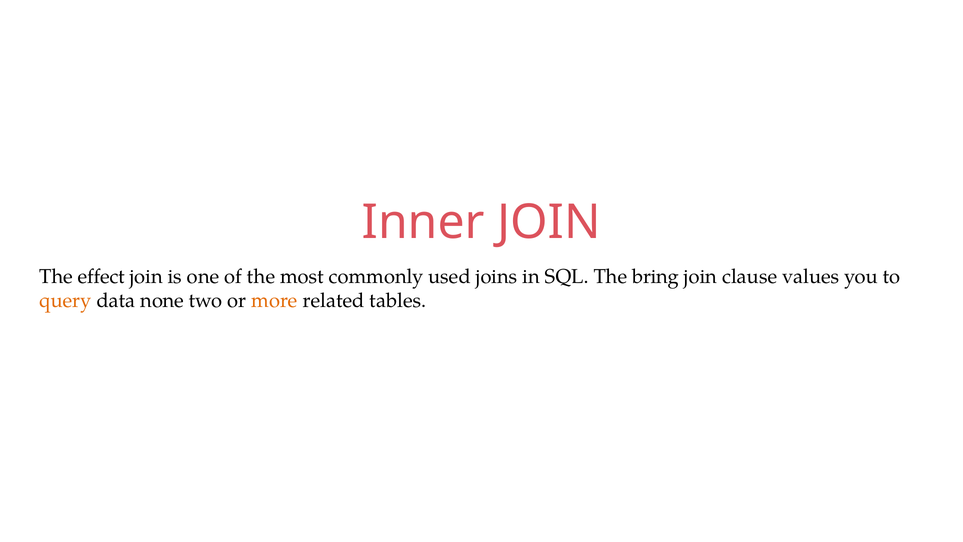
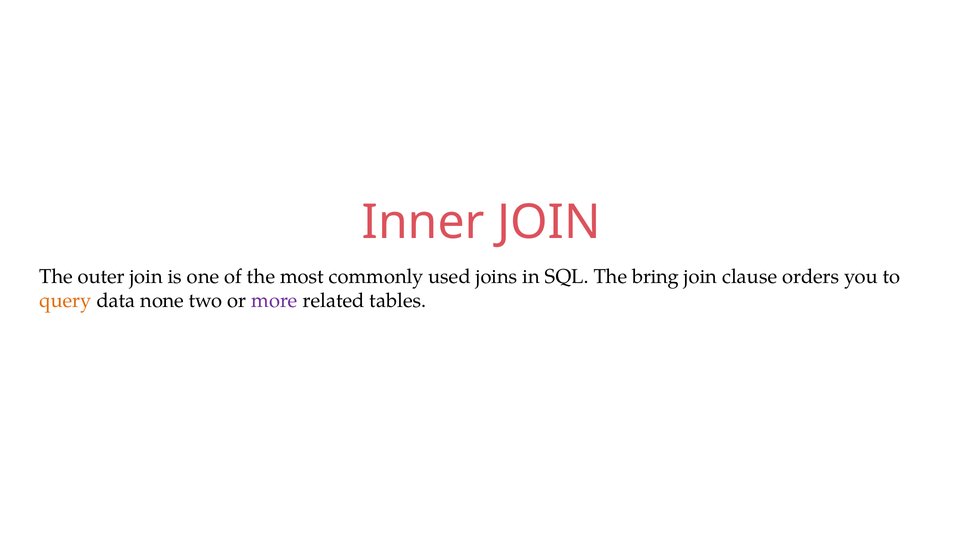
effect: effect -> outer
values: values -> orders
more colour: orange -> purple
